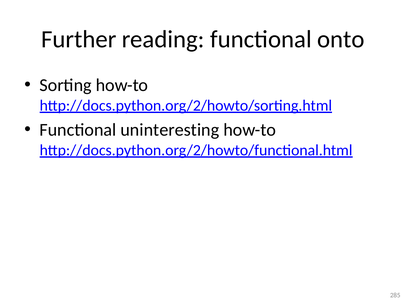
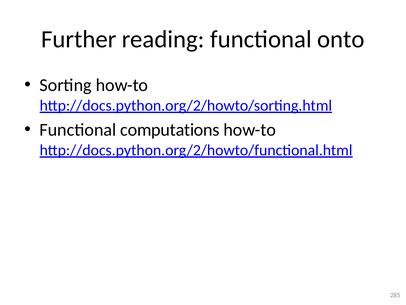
uninteresting: uninteresting -> computations
